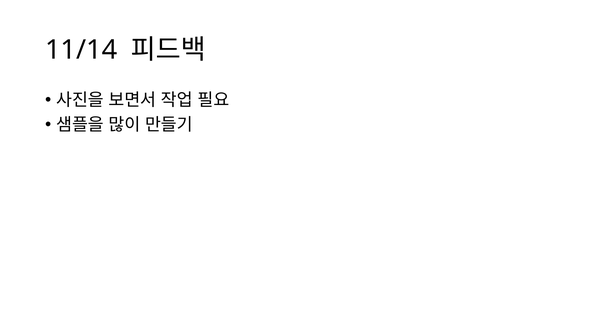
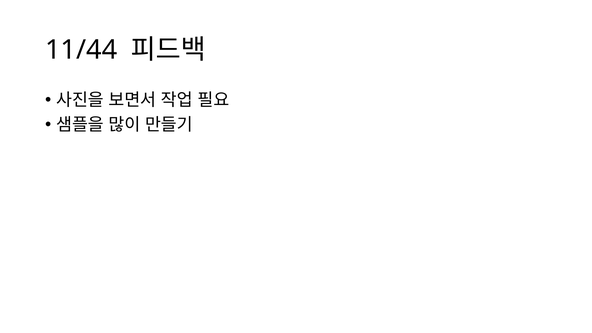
11/14: 11/14 -> 11/44
